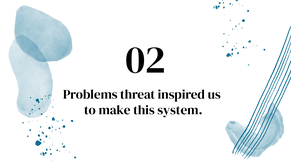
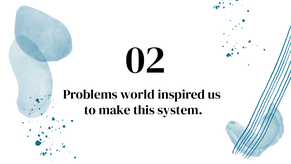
threat: threat -> world
